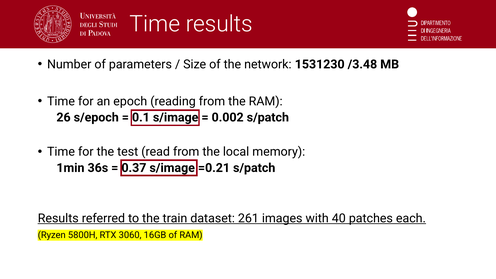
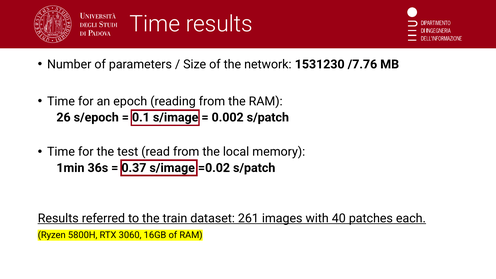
/3.48: /3.48 -> /7.76
=0.21: =0.21 -> =0.02
